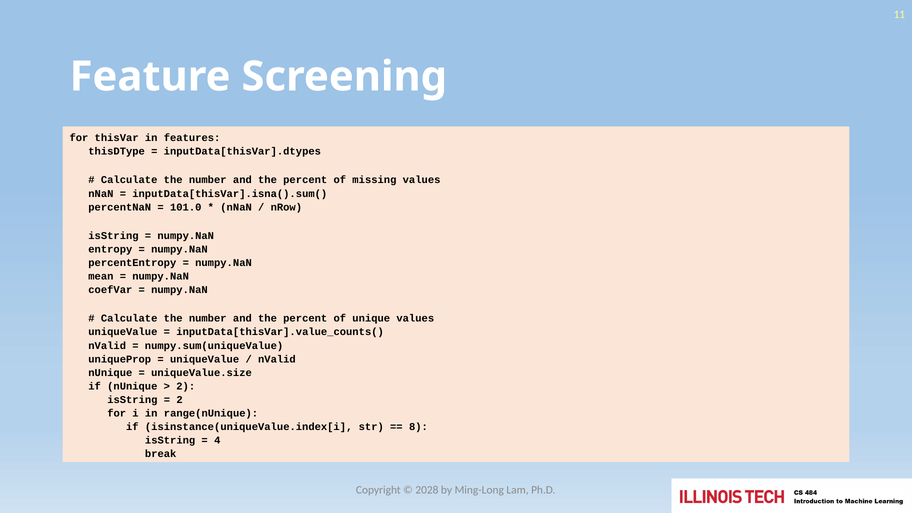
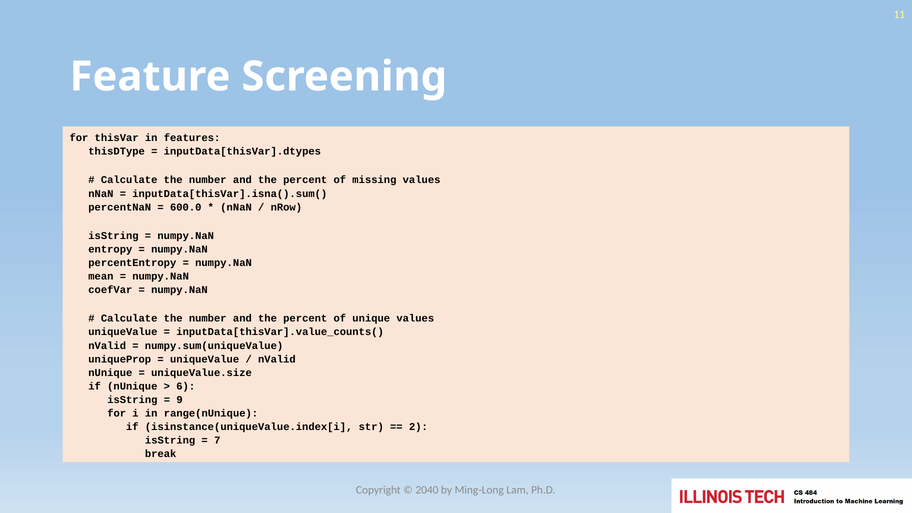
101.0: 101.0 -> 600.0
2 at (186, 386): 2 -> 6
2 at (180, 400): 2 -> 9
8: 8 -> 2
4: 4 -> 7
2028: 2028 -> 2040
